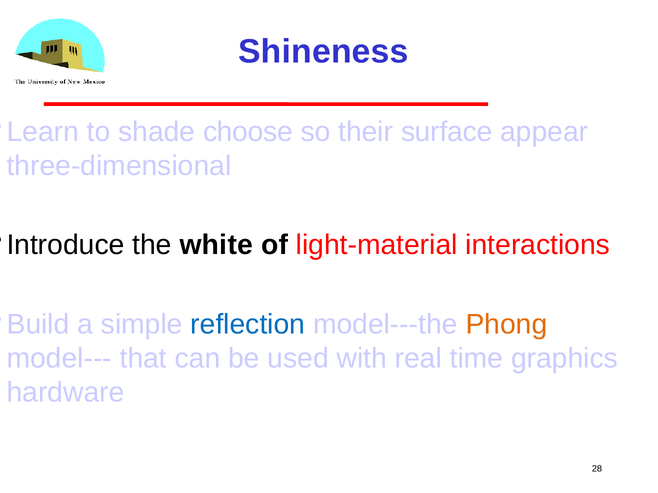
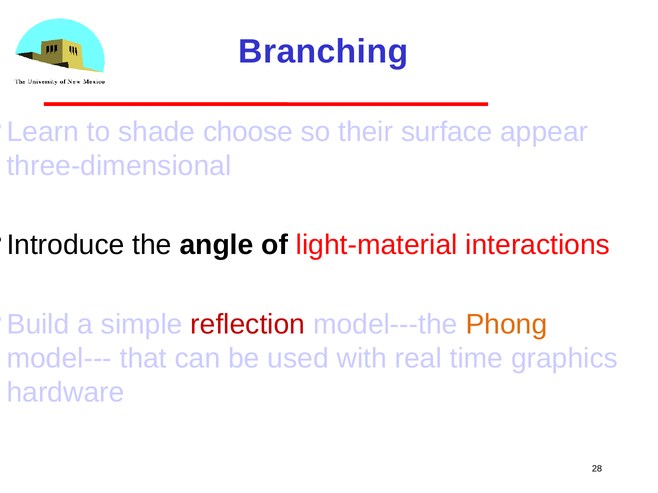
Shineness: Shineness -> Branching
white: white -> angle
reflection colour: blue -> red
